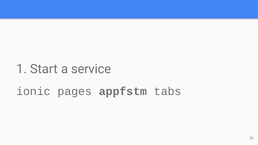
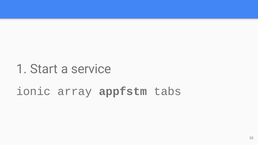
pages: pages -> array
